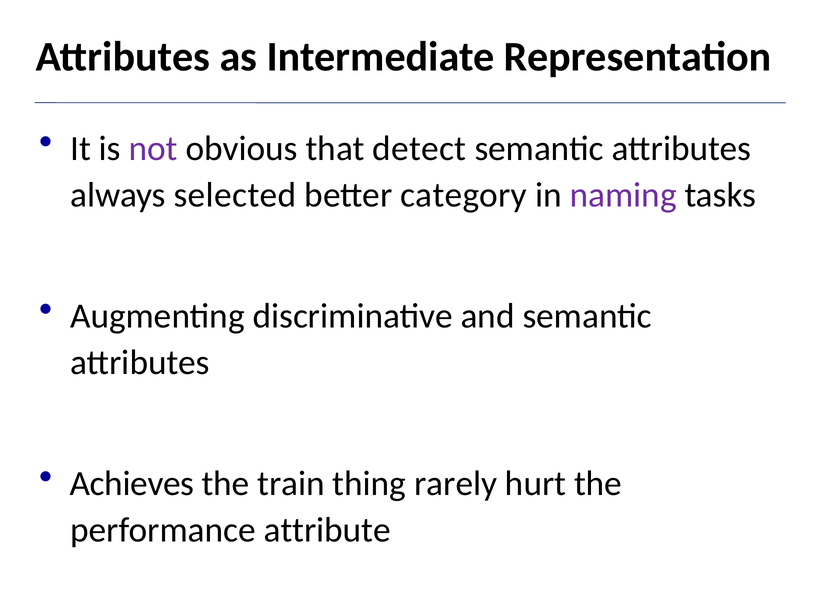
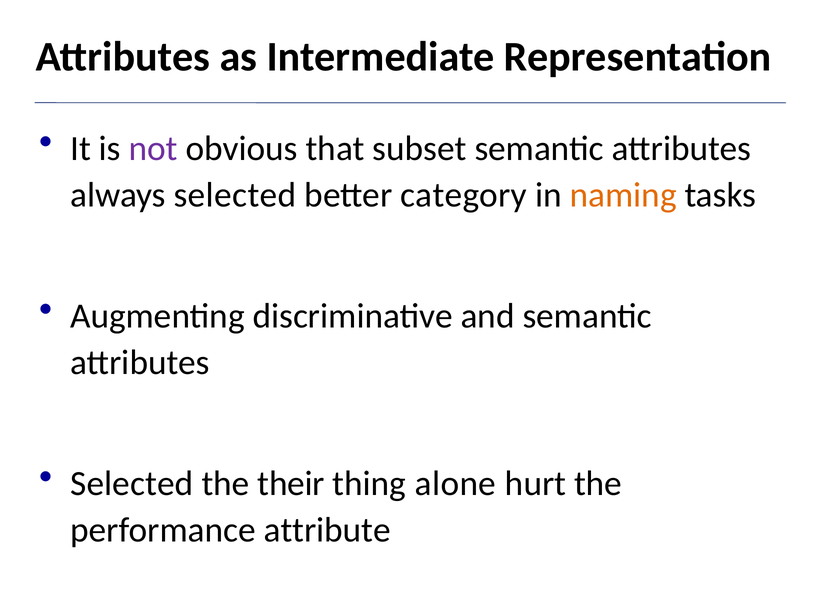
detect: detect -> subset
naming colour: purple -> orange
Achieves at (132, 483): Achieves -> Selected
train: train -> their
rarely: rarely -> alone
